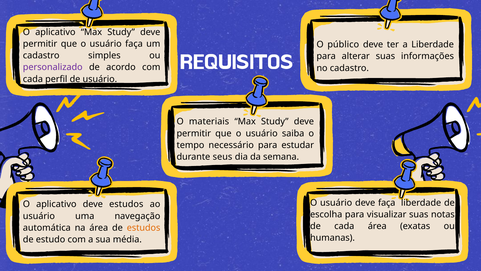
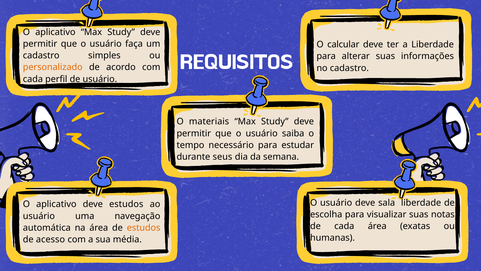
público: público -> calcular
personalizado colour: purple -> orange
deve faça: faça -> sala
estudo: estudo -> acesso
